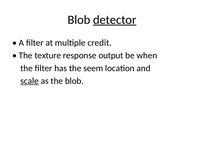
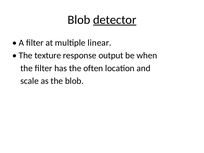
credit: credit -> linear
seem: seem -> often
scale underline: present -> none
